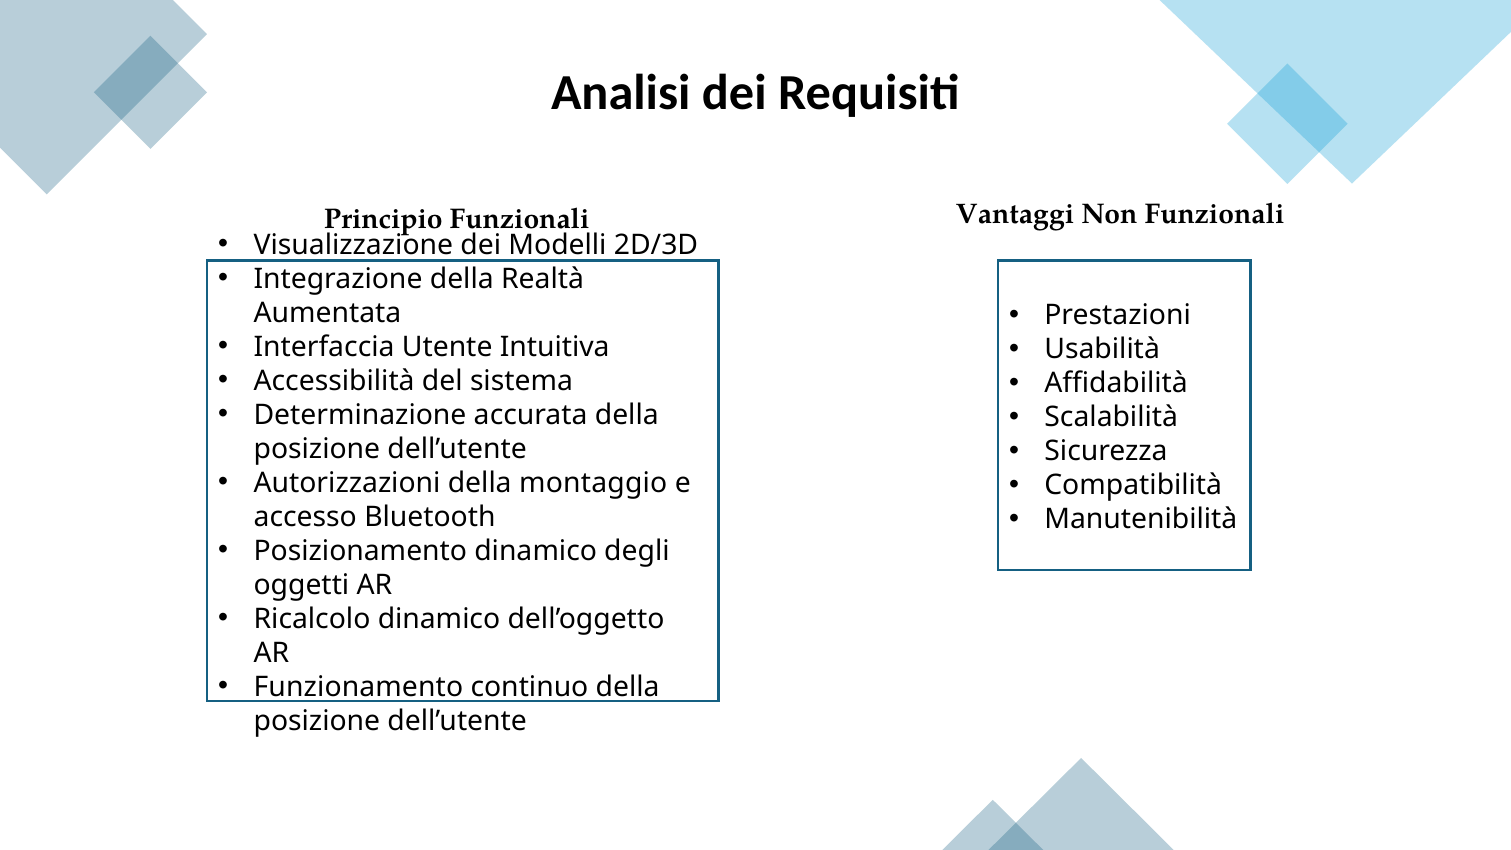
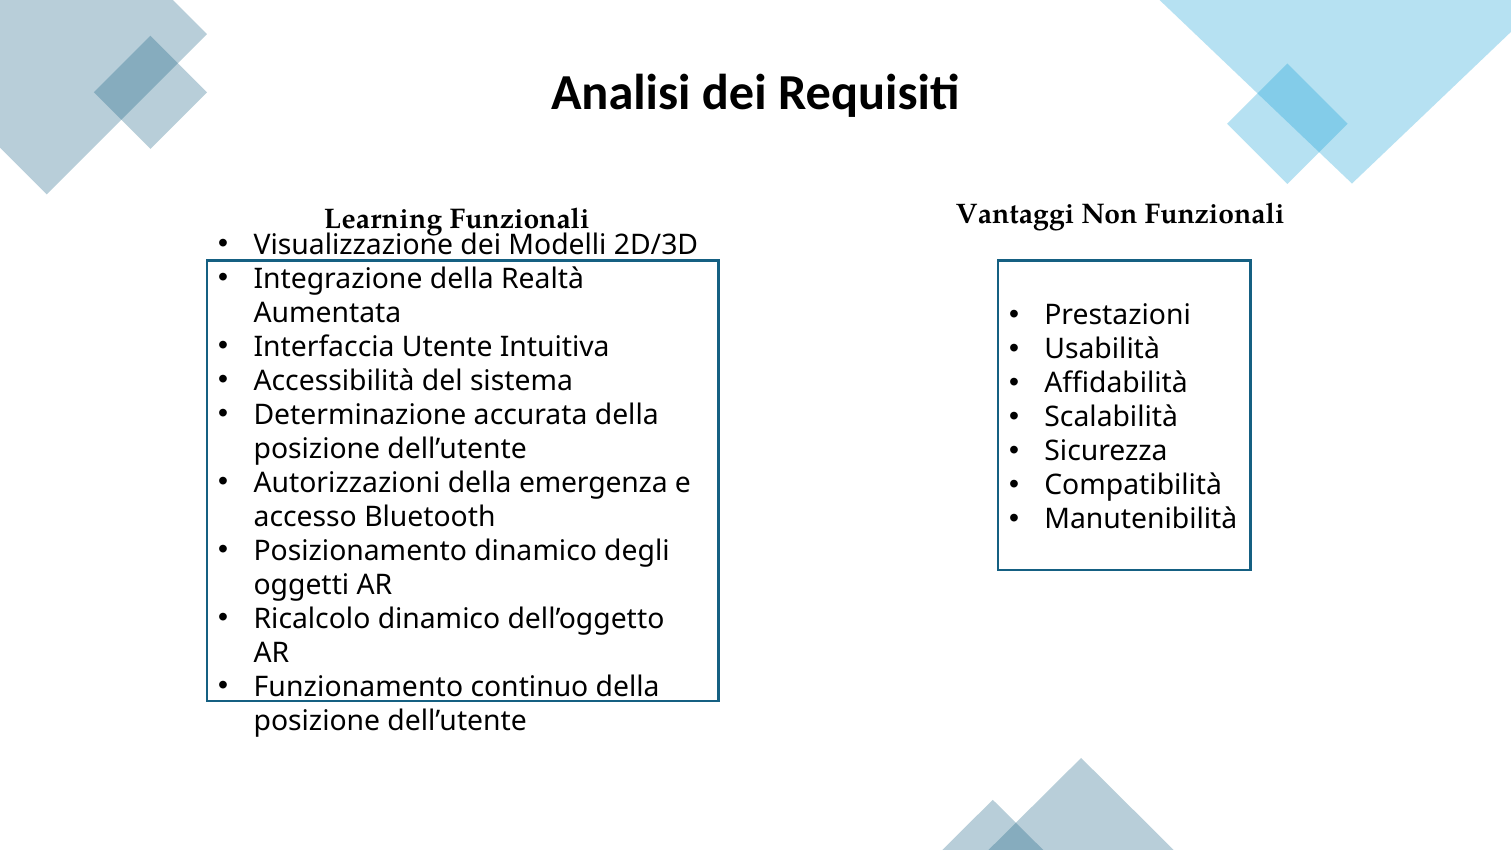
Principio: Principio -> Learning
montaggio: montaggio -> emergenza
